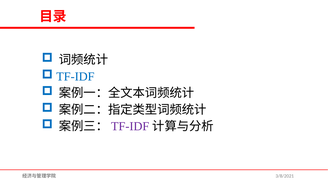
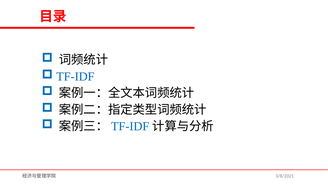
TF-IDF at (130, 126) colour: purple -> blue
